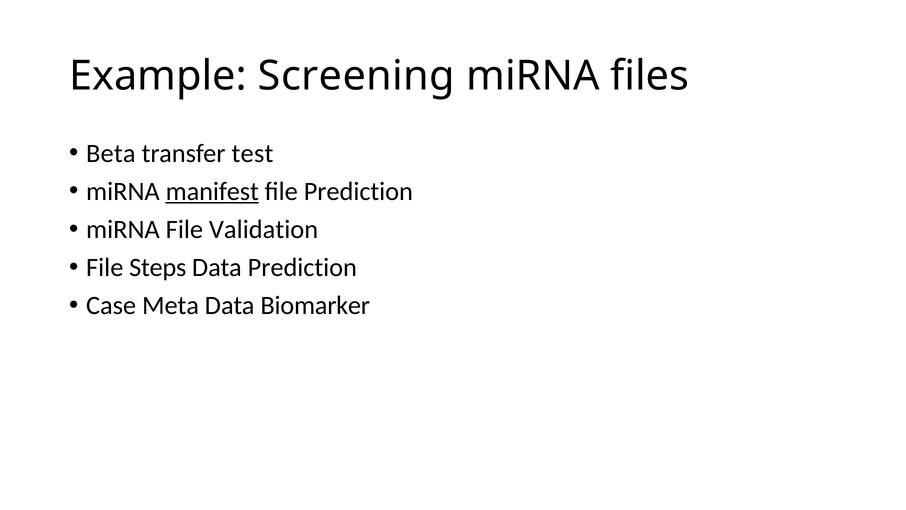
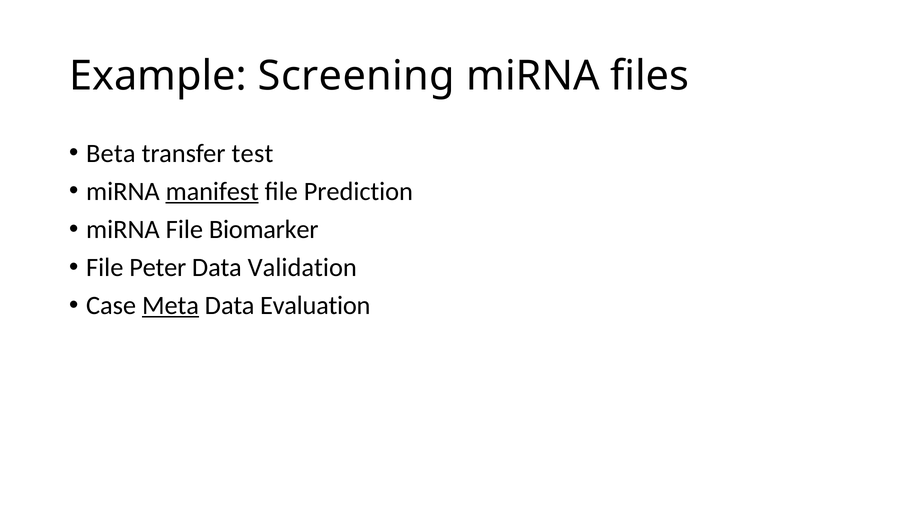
Validation: Validation -> Biomarker
Steps: Steps -> Peter
Data Prediction: Prediction -> Validation
Meta underline: none -> present
Biomarker: Biomarker -> Evaluation
